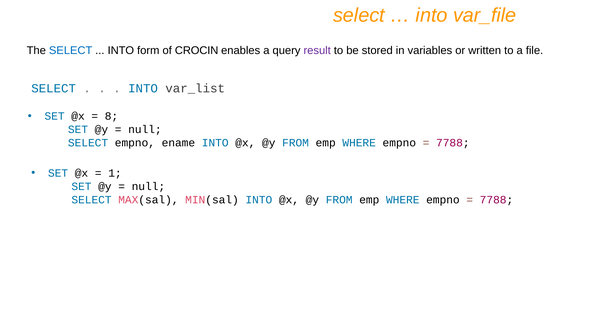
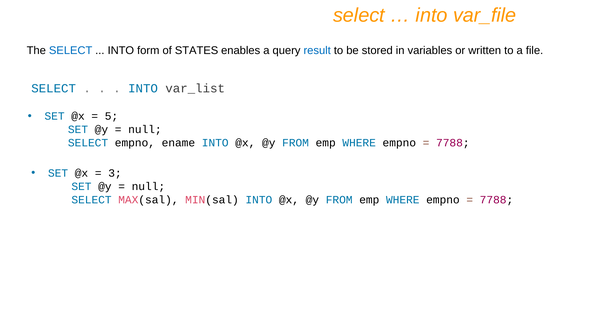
CROCIN: CROCIN -> STATES
result colour: purple -> blue
8: 8 -> 5
1: 1 -> 3
